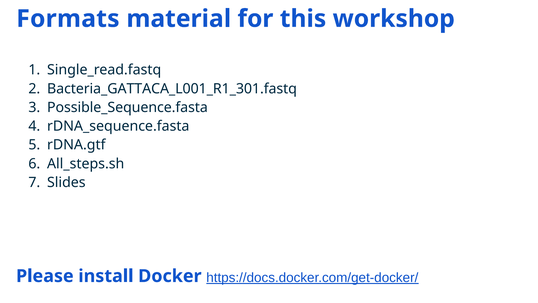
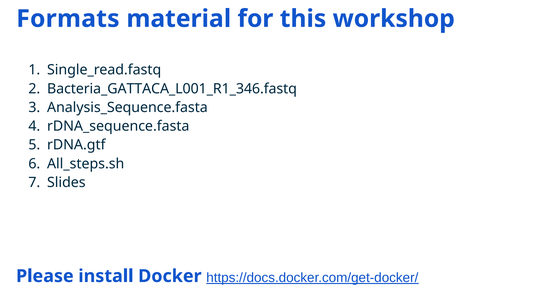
Bacteria_GATTACA_L001_R1_301.fastq: Bacteria_GATTACA_L001_R1_301.fastq -> Bacteria_GATTACA_L001_R1_346.fastq
Possible_Sequence.fasta: Possible_Sequence.fasta -> Analysis_Sequence.fasta
